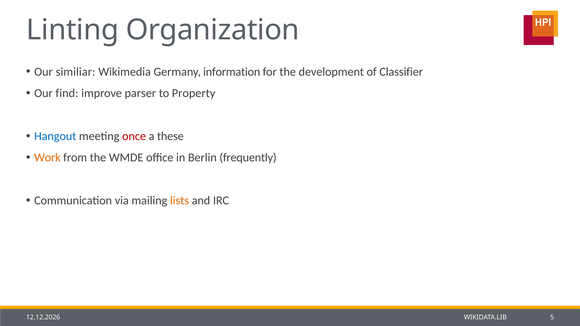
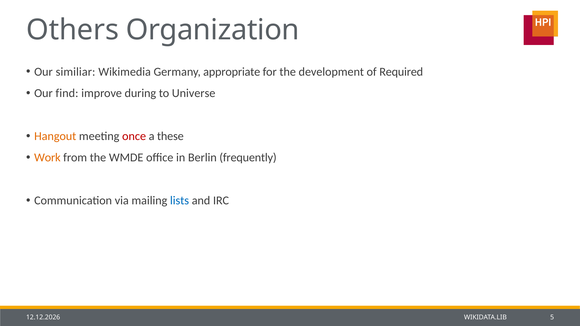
Linting: Linting -> Others
information: information -> appropriate
Classifier: Classifier -> Required
parser: parser -> during
Property: Property -> Universe
Hangout colour: blue -> orange
lists colour: orange -> blue
